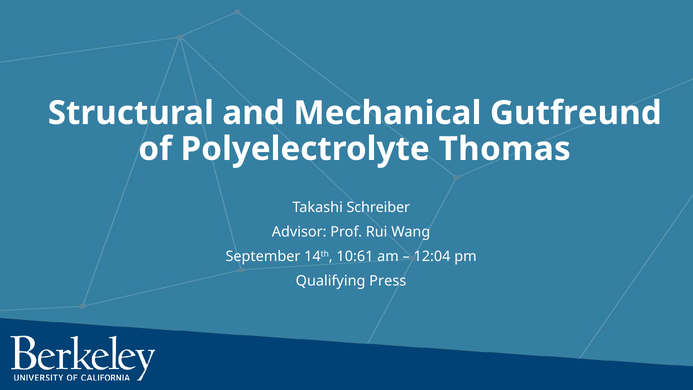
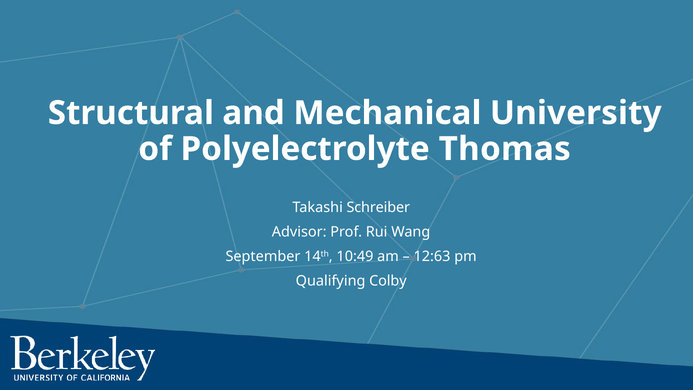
Gutfreund: Gutfreund -> University
10:61: 10:61 -> 10:49
12:04: 12:04 -> 12:63
Press: Press -> Colby
